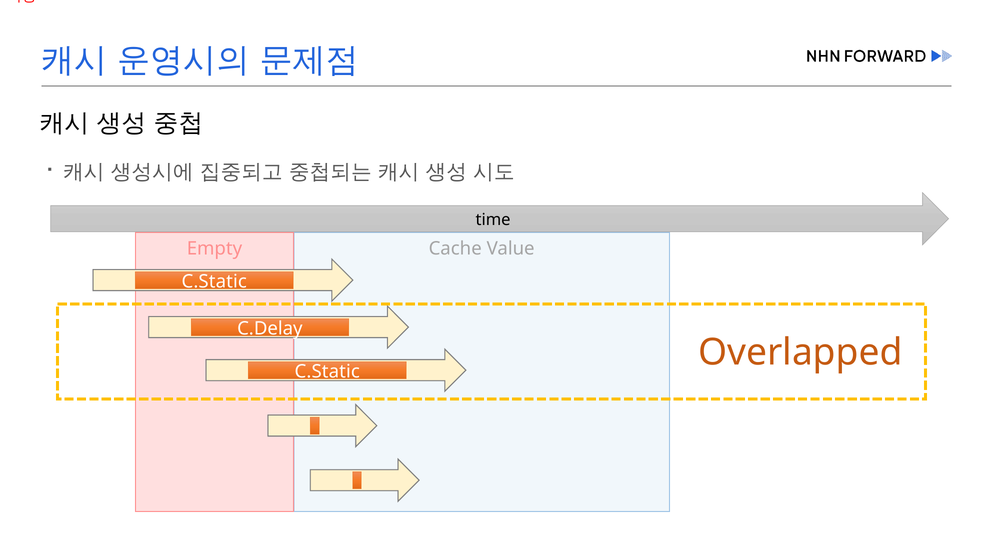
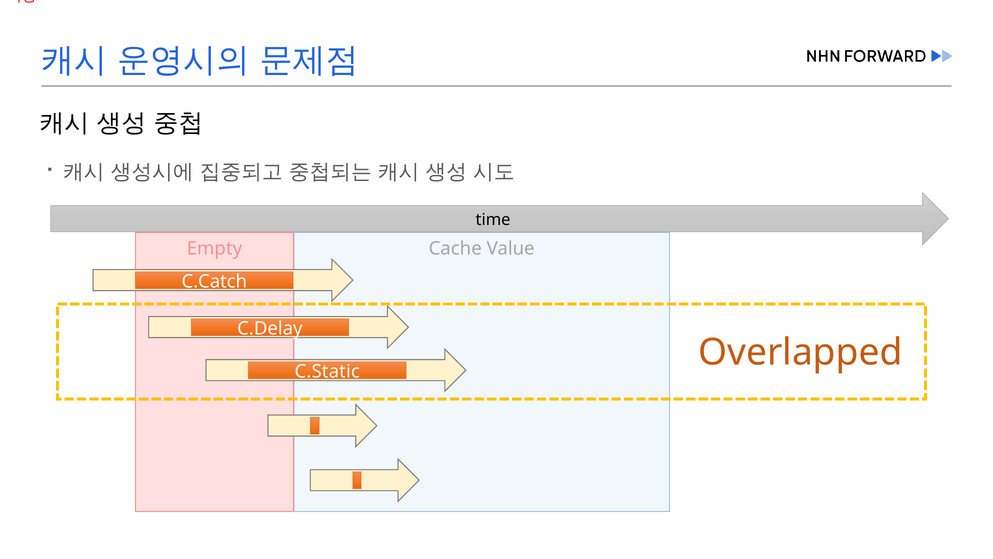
C.Static at (214, 281): C.Static -> C.Catch
